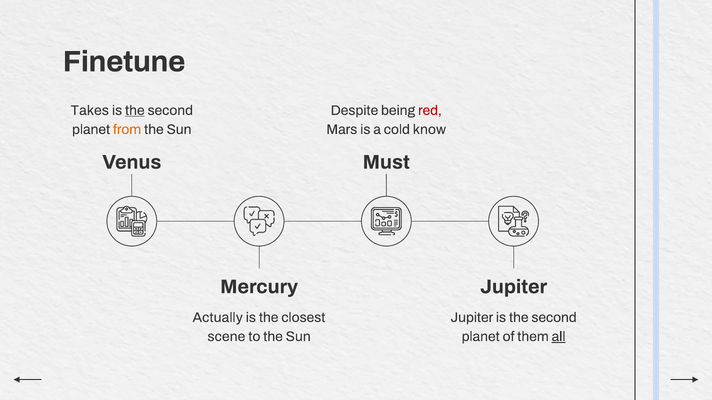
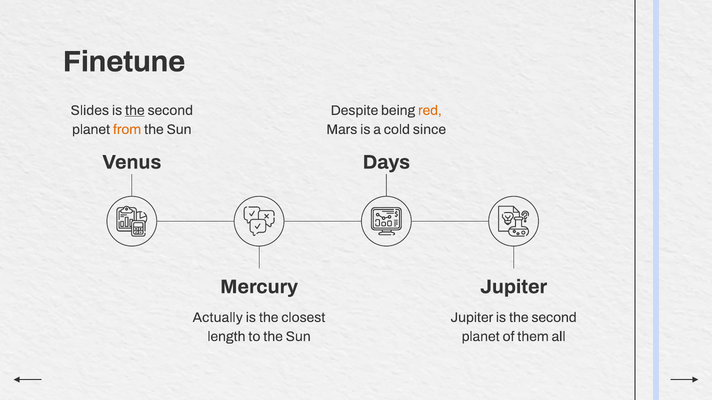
Takes: Takes -> Slides
red colour: red -> orange
know: know -> since
Must: Must -> Days
scene: scene -> length
all underline: present -> none
